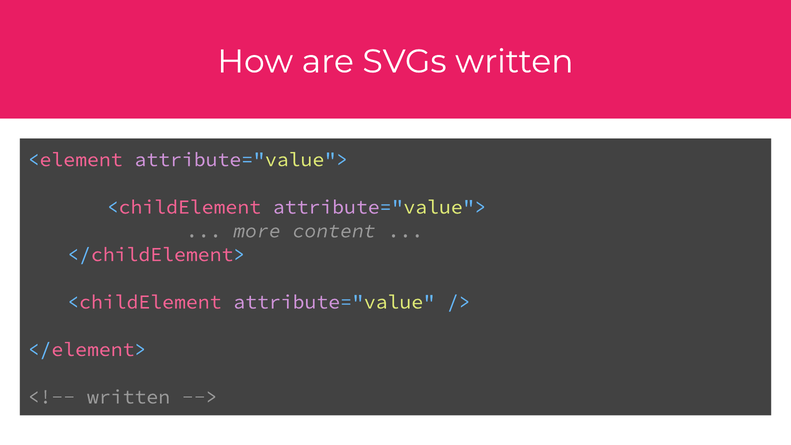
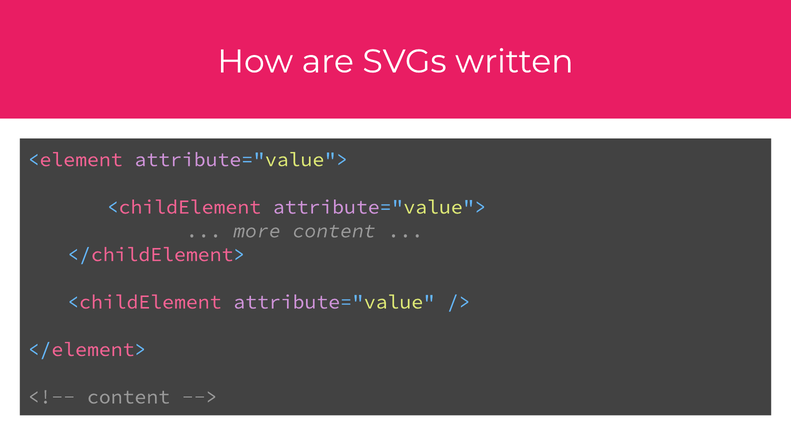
written at (129, 397): written -> content
